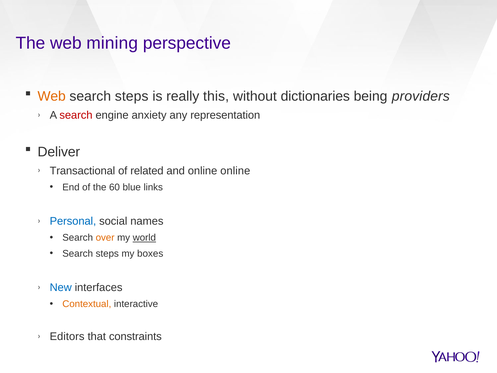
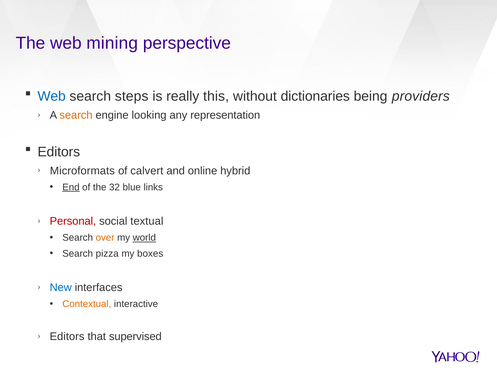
Web at (52, 96) colour: orange -> blue
search at (76, 115) colour: red -> orange
anxiety: anxiety -> looking
Deliver at (59, 152): Deliver -> Editors
Transactional: Transactional -> Microformats
related: related -> calvert
online online: online -> hybrid
End underline: none -> present
60: 60 -> 32
Personal colour: blue -> red
names: names -> textual
steps at (107, 253): steps -> pizza
constraints: constraints -> supervised
